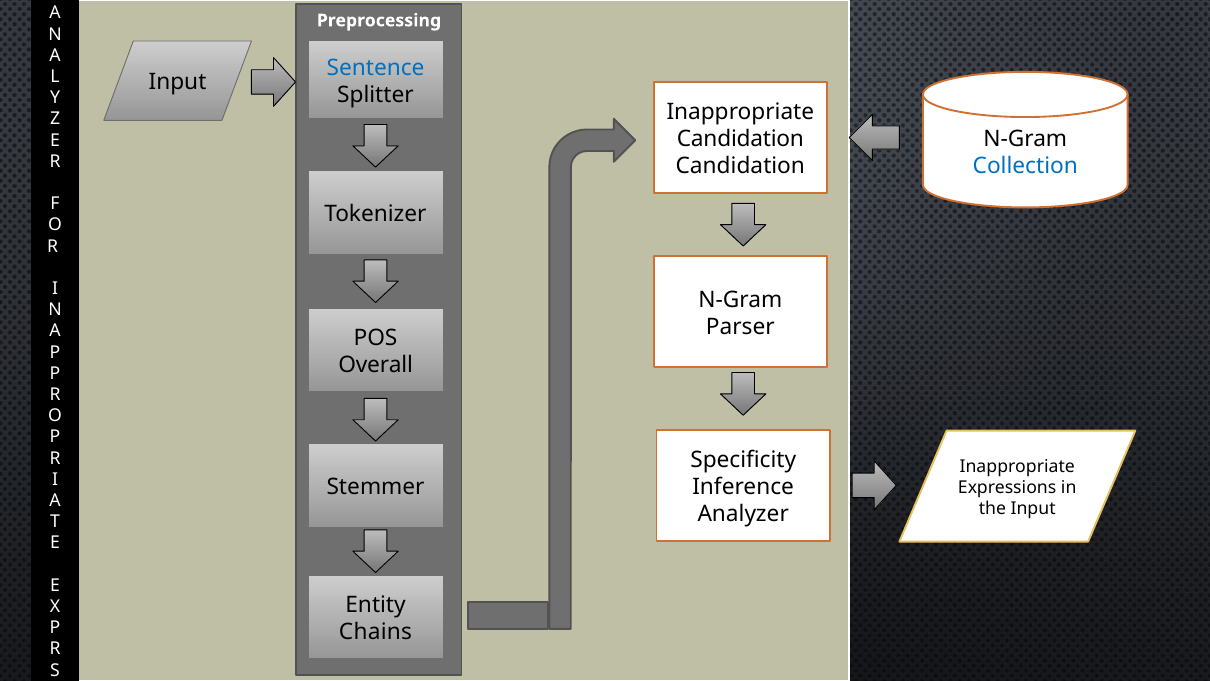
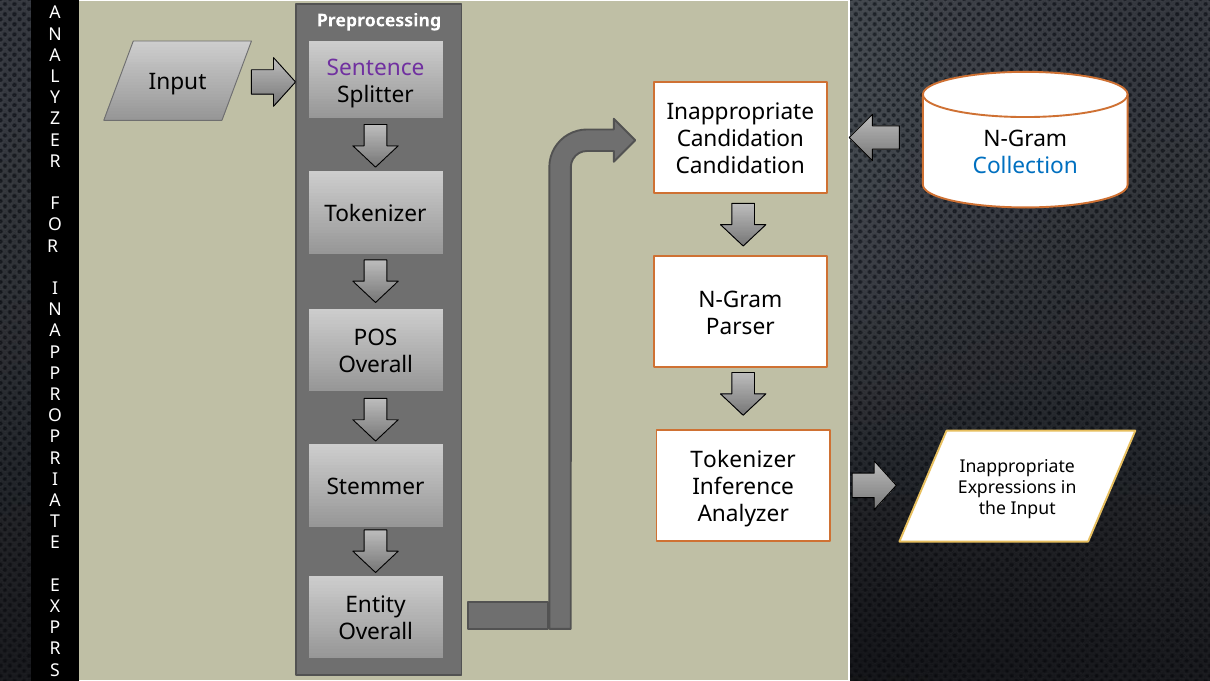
Sentence colour: blue -> purple
Specificity at (743, 460): Specificity -> Tokenizer
Chains at (375, 632): Chains -> Overall
